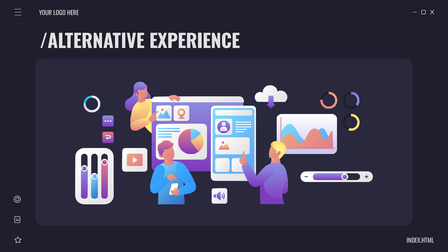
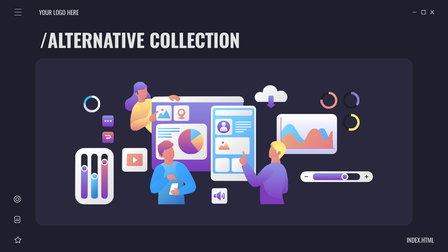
EXPERIENCE: EXPERIENCE -> COLLECTION
